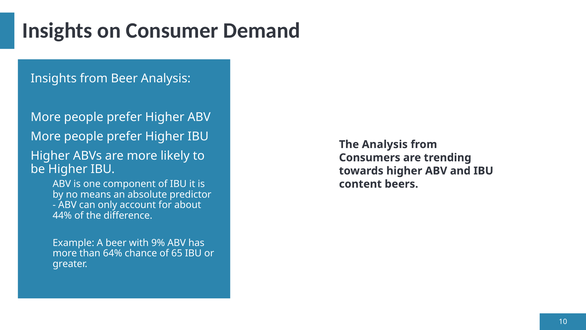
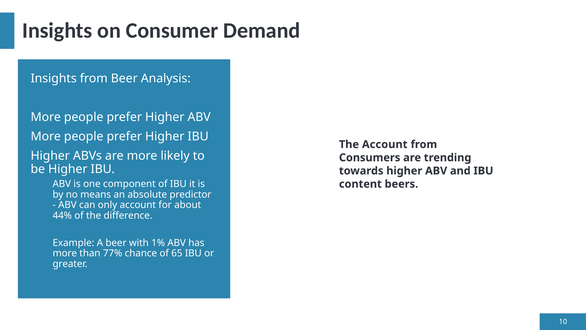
The Analysis: Analysis -> Account
9%: 9% -> 1%
64%: 64% -> 77%
